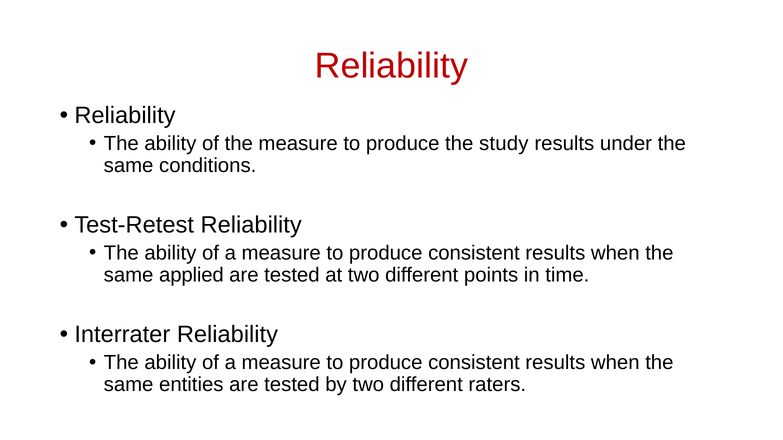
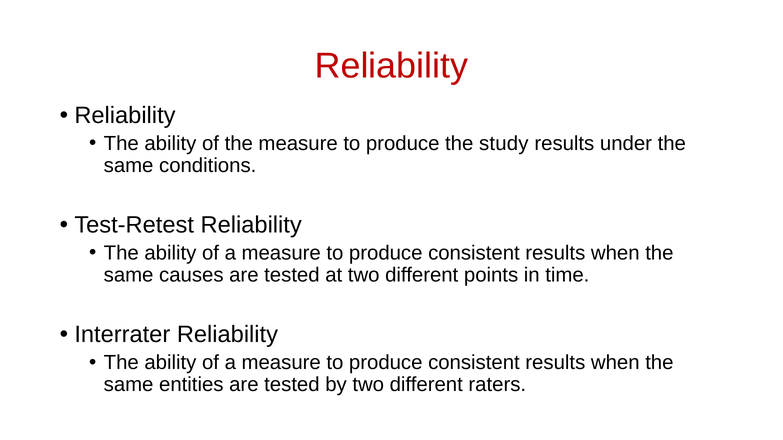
applied: applied -> causes
